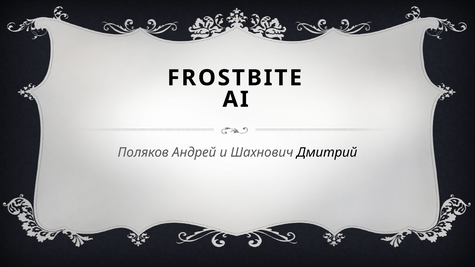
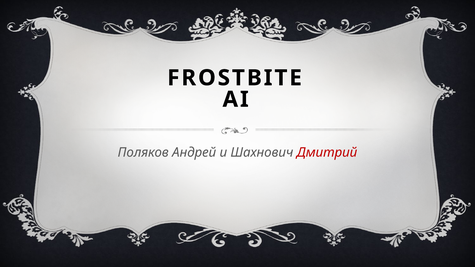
Дмитрий colour: black -> red
